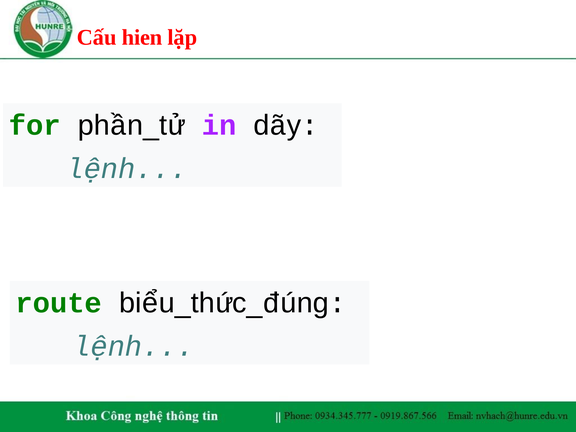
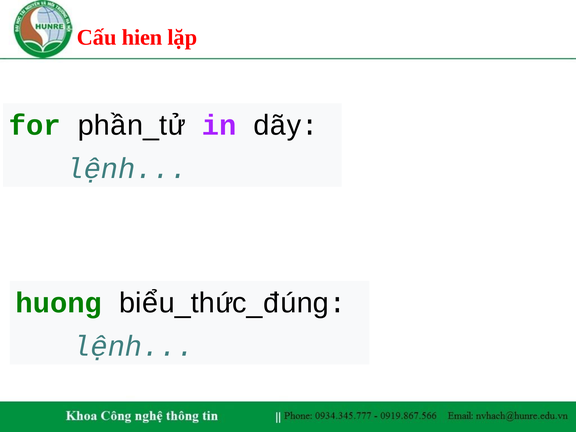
route: route -> huong
